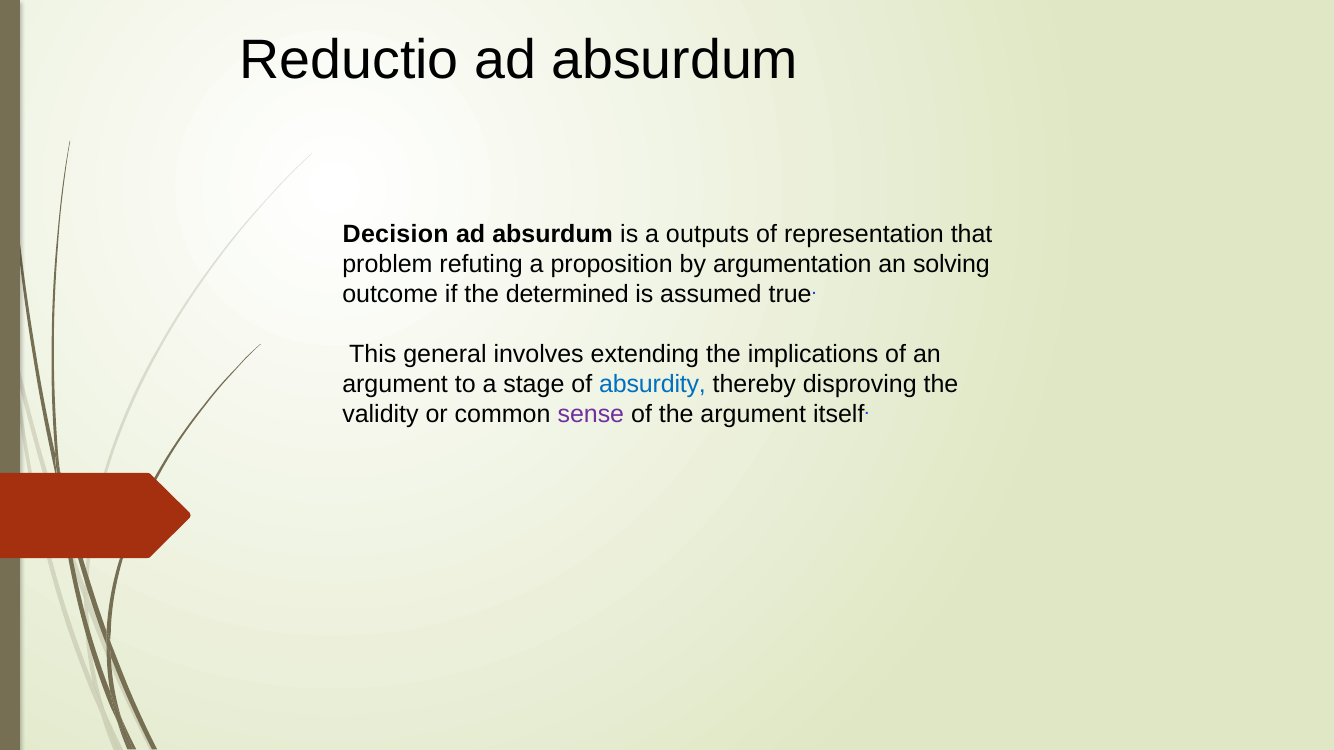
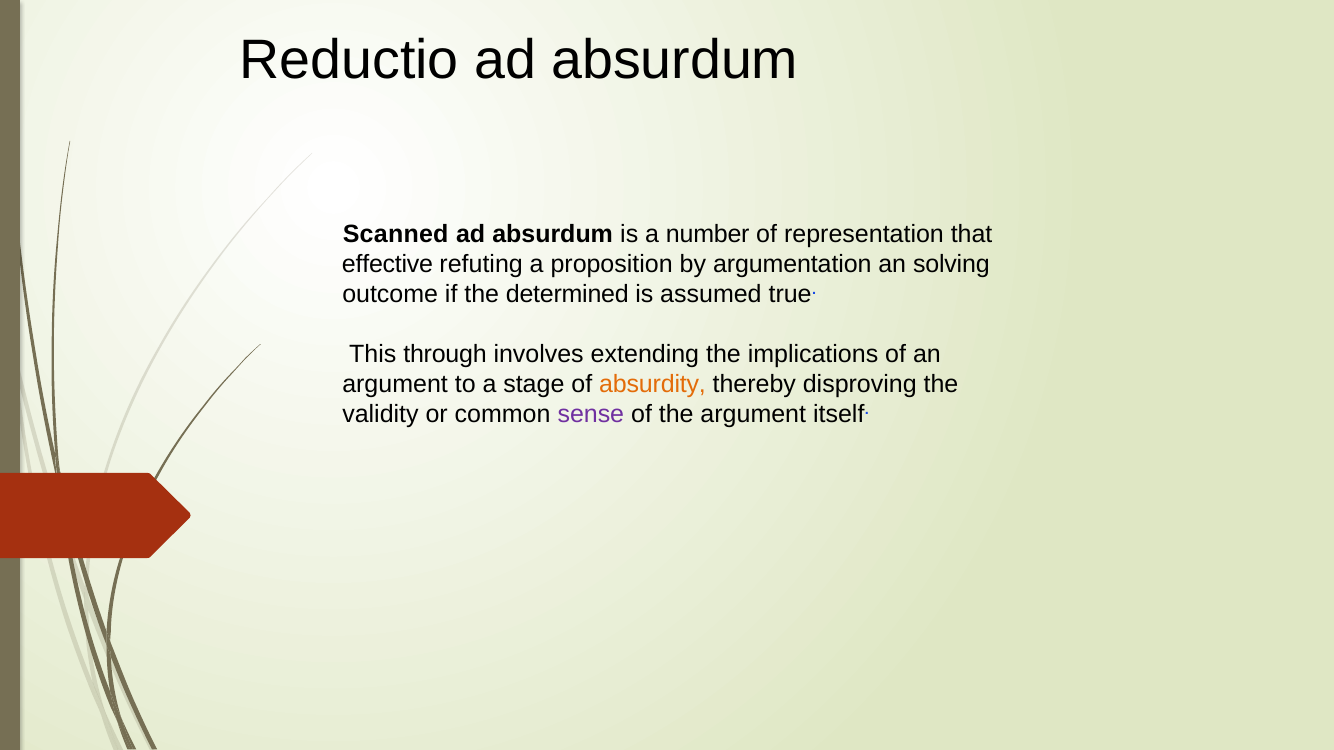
Decision: Decision -> Scanned
outputs: outputs -> number
problem: problem -> effective
general: general -> through
absurdity colour: blue -> orange
